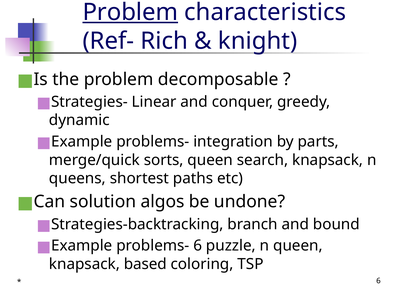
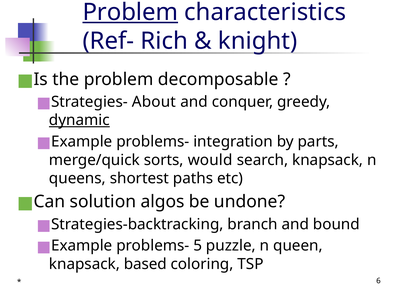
Linear: Linear -> About
dynamic underline: none -> present
sorts queen: queen -> would
problems- 6: 6 -> 5
